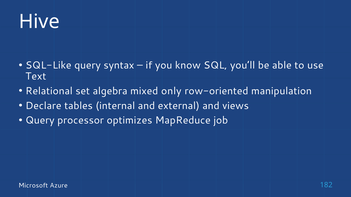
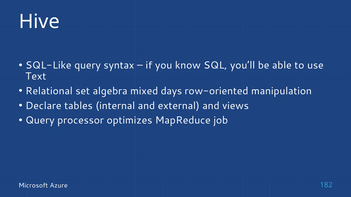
only: only -> days
